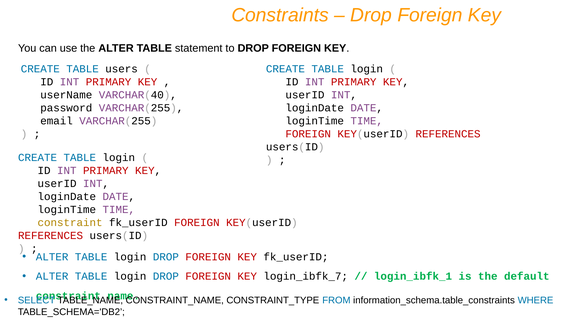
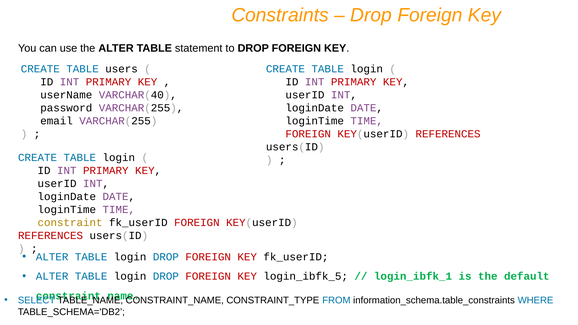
login_ibfk_7: login_ibfk_7 -> login_ibfk_5
